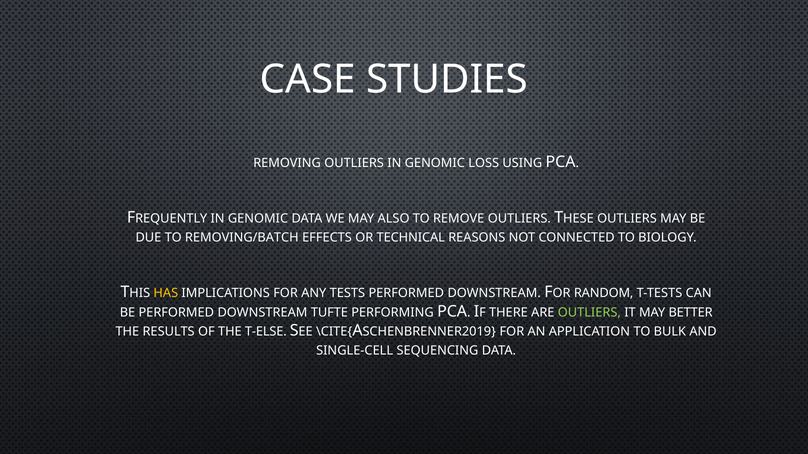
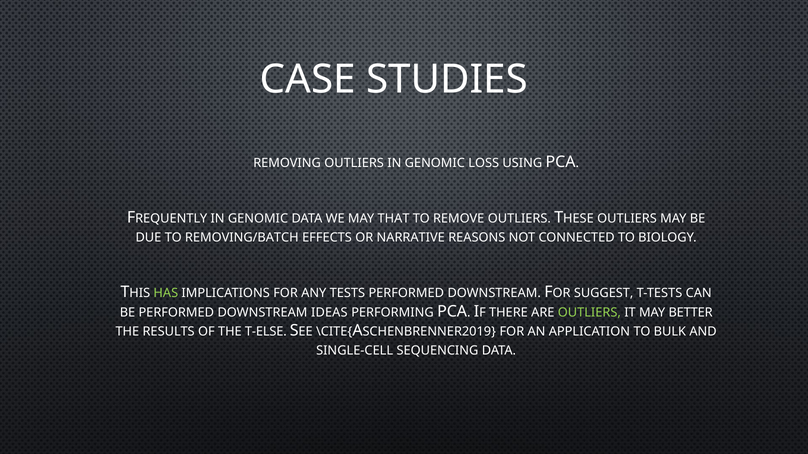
ALSO: ALSO -> THAT
TECHNICAL: TECHNICAL -> NARRATIVE
HAS colour: yellow -> light green
RANDOM: RANDOM -> SUGGEST
TUFTE: TUFTE -> IDEAS
